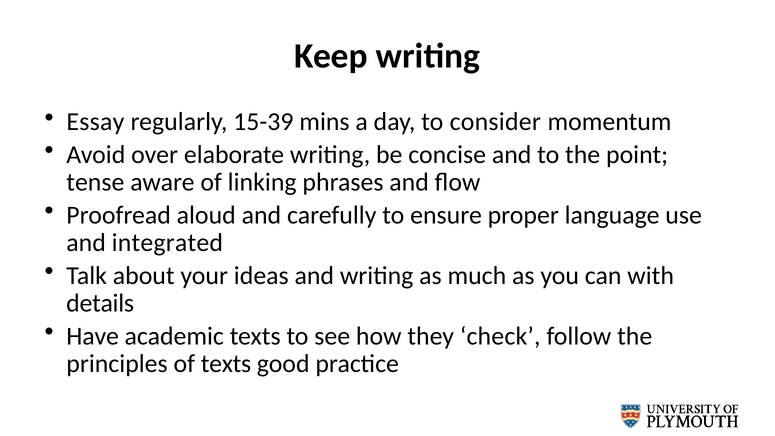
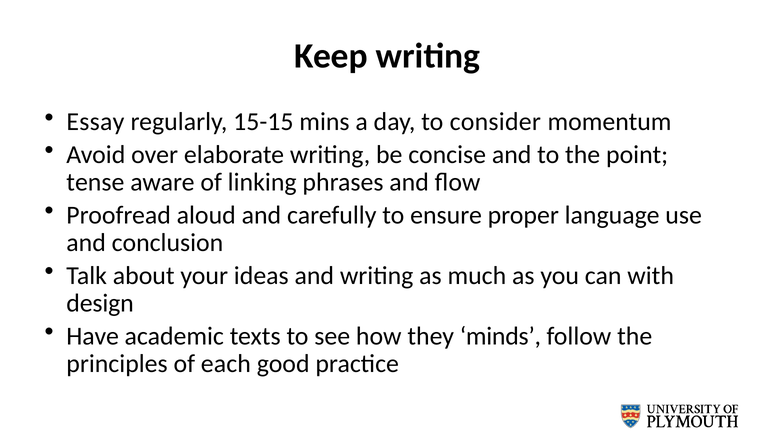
15-39: 15-39 -> 15-15
integrated: integrated -> conclusion
details: details -> design
check: check -> minds
of texts: texts -> each
